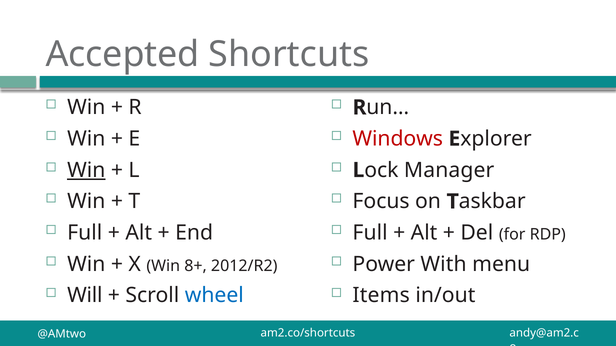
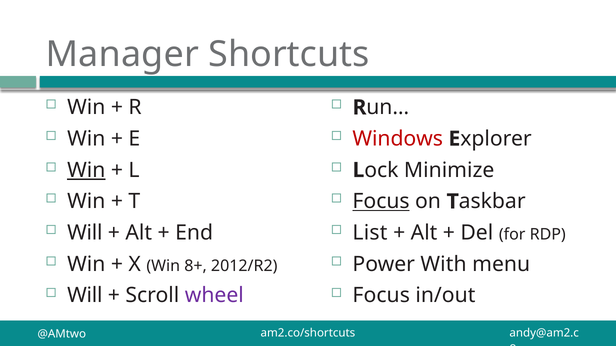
Accepted: Accepted -> Manager
Manager: Manager -> Minimize
Focus at (381, 202) underline: none -> present
Full at (85, 233): Full -> Will
Full at (370, 233): Full -> List
wheel colour: blue -> purple
Items at (381, 296): Items -> Focus
